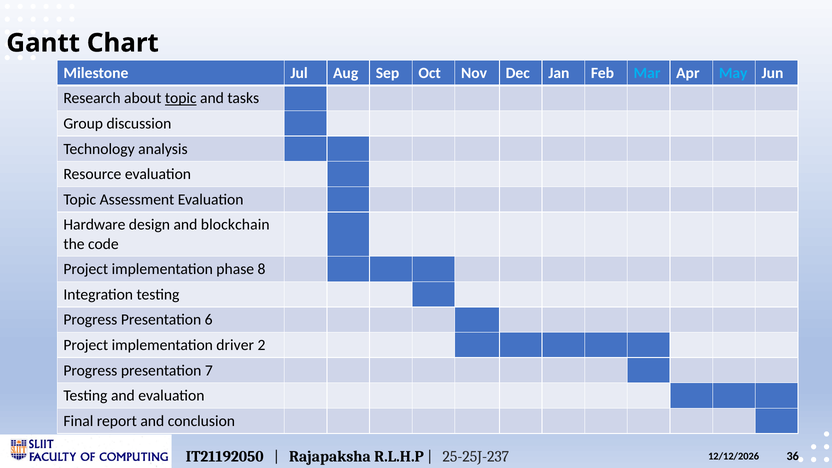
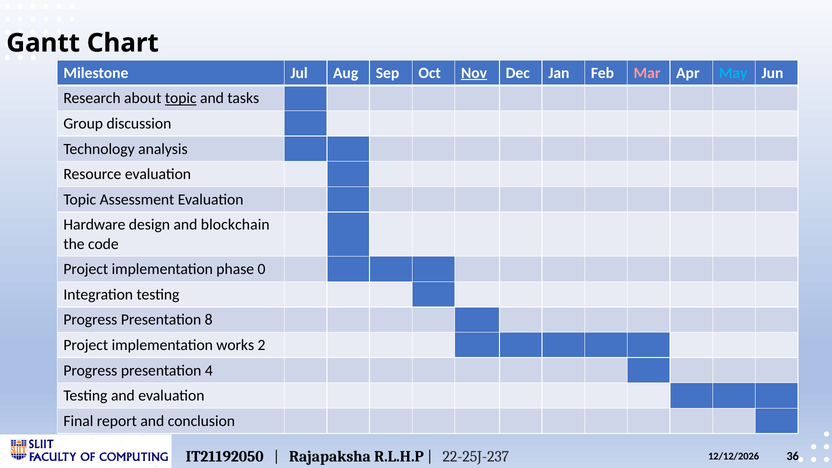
Nov underline: none -> present
Mar colour: light blue -> pink
8: 8 -> 0
6: 6 -> 8
driver: driver -> works
7: 7 -> 4
25-25J-237: 25-25J-237 -> 22-25J-237
